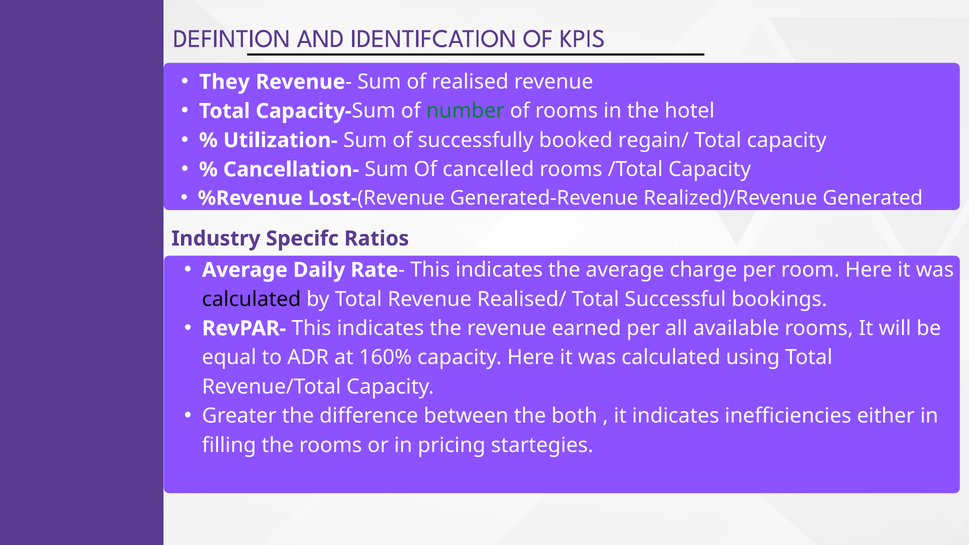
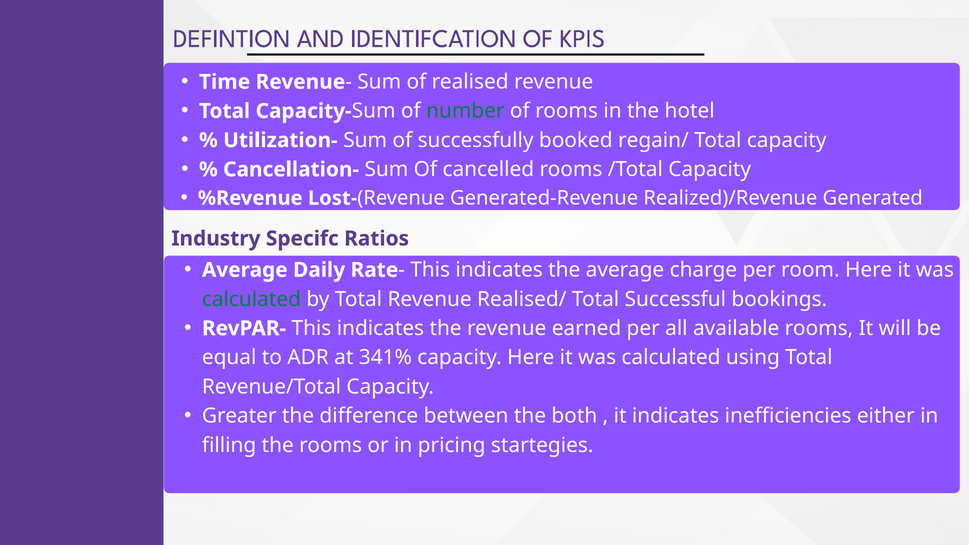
They: They -> Time
calculated at (251, 299) colour: black -> green
160%: 160% -> 341%
